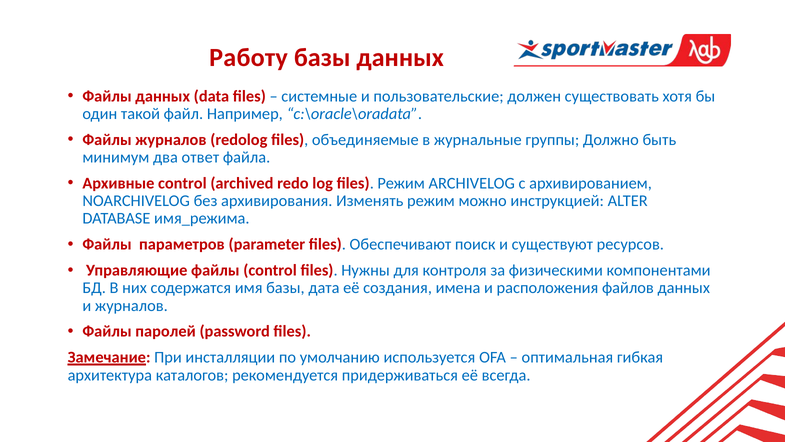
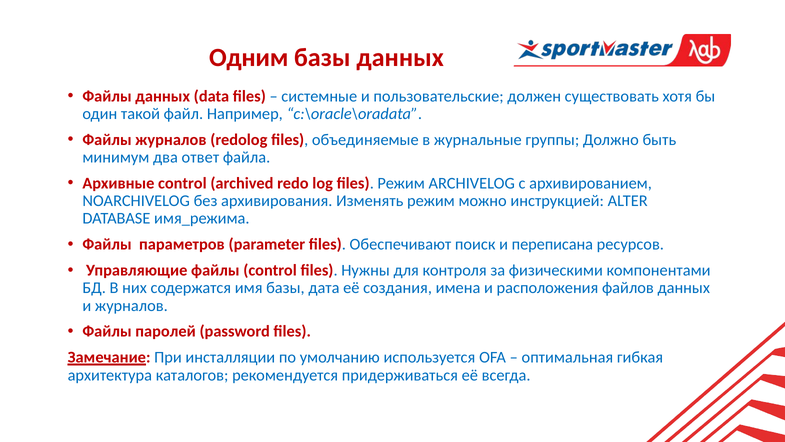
Работу: Работу -> Одним
существуют: существуют -> переписана
